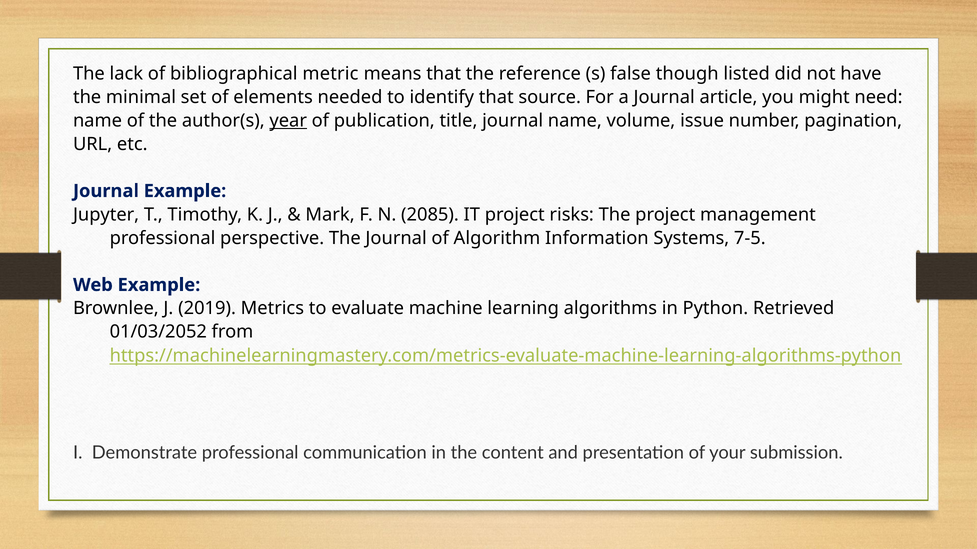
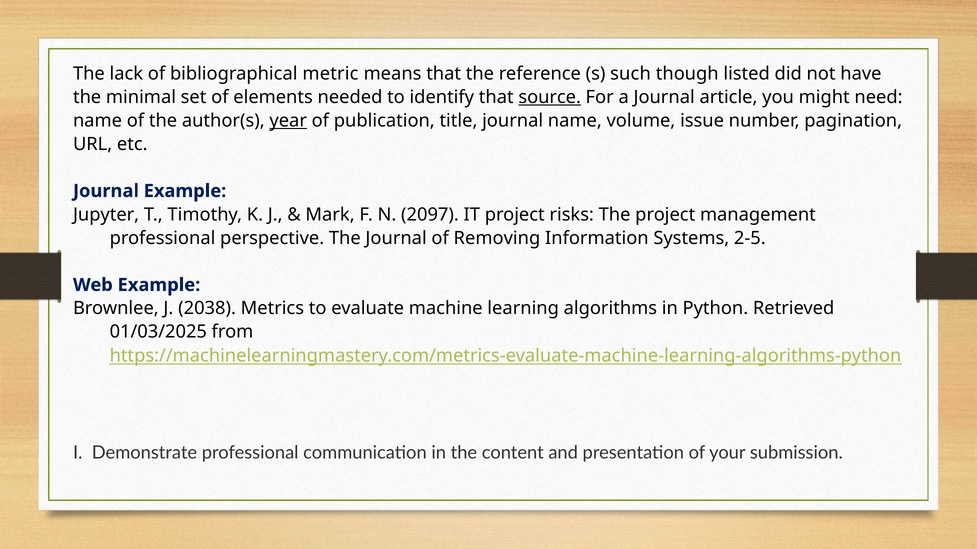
false: false -> such
source underline: none -> present
2085: 2085 -> 2097
Algorithm: Algorithm -> Removing
7-5: 7-5 -> 2-5
2019: 2019 -> 2038
01/03/2052: 01/03/2052 -> 01/03/2025
